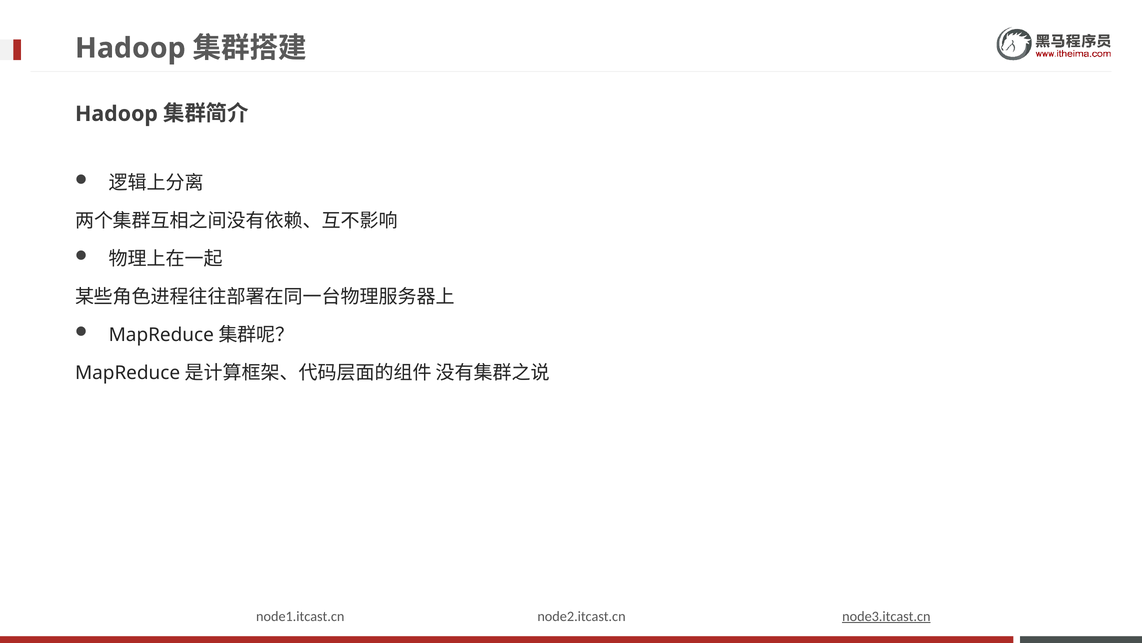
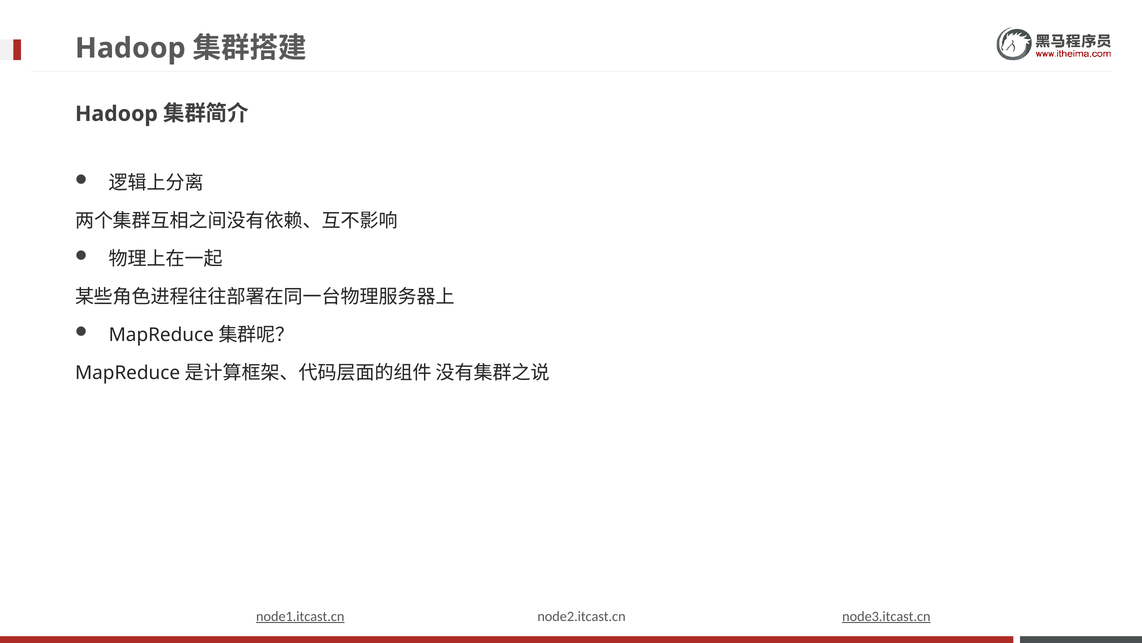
node1.itcast.cn underline: none -> present
